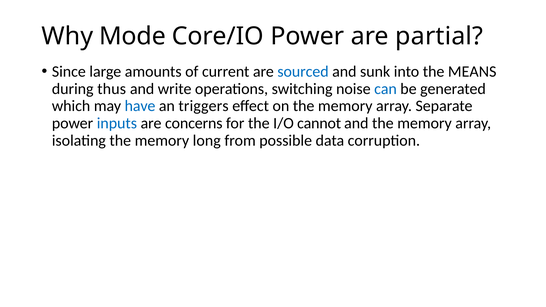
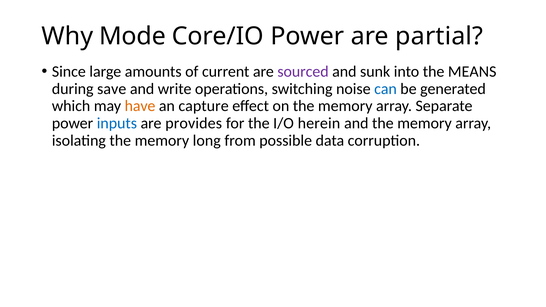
sourced colour: blue -> purple
thus: thus -> save
have colour: blue -> orange
triggers: triggers -> capture
concerns: concerns -> provides
cannot: cannot -> herein
